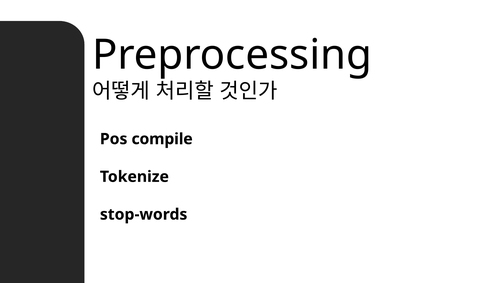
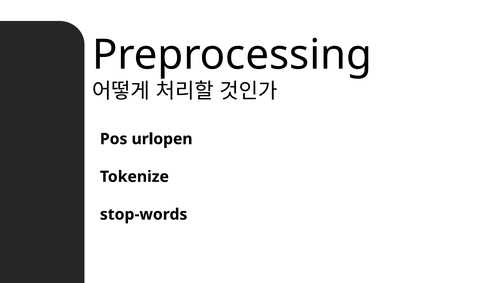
compile: compile -> urlopen
